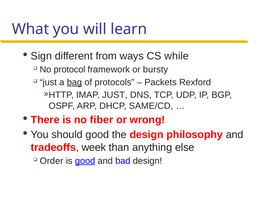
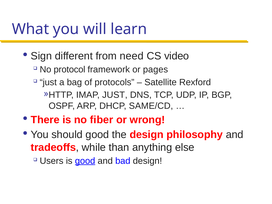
ways: ways -> need
while: while -> video
bursty: bursty -> pages
bag underline: present -> none
Packets: Packets -> Satellite
week: week -> while
Order: Order -> Users
